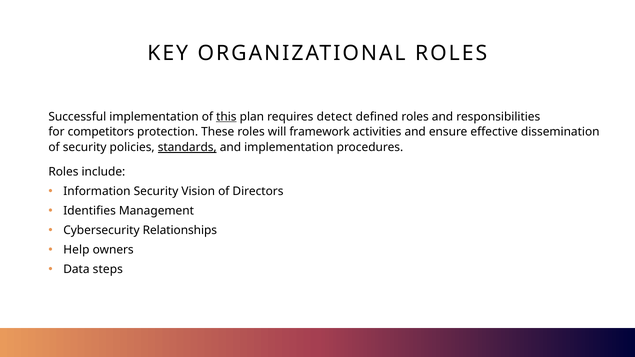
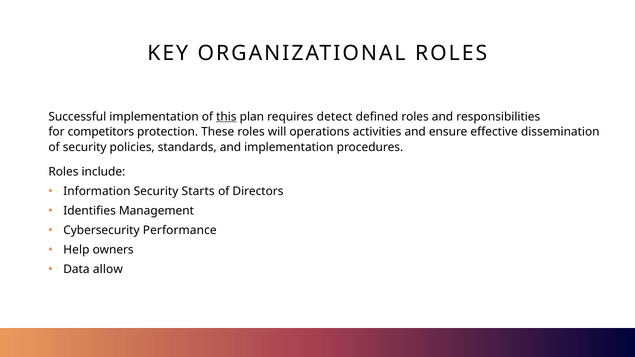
framework: framework -> operations
standards underline: present -> none
Vision: Vision -> Starts
Relationships: Relationships -> Performance
steps: steps -> allow
